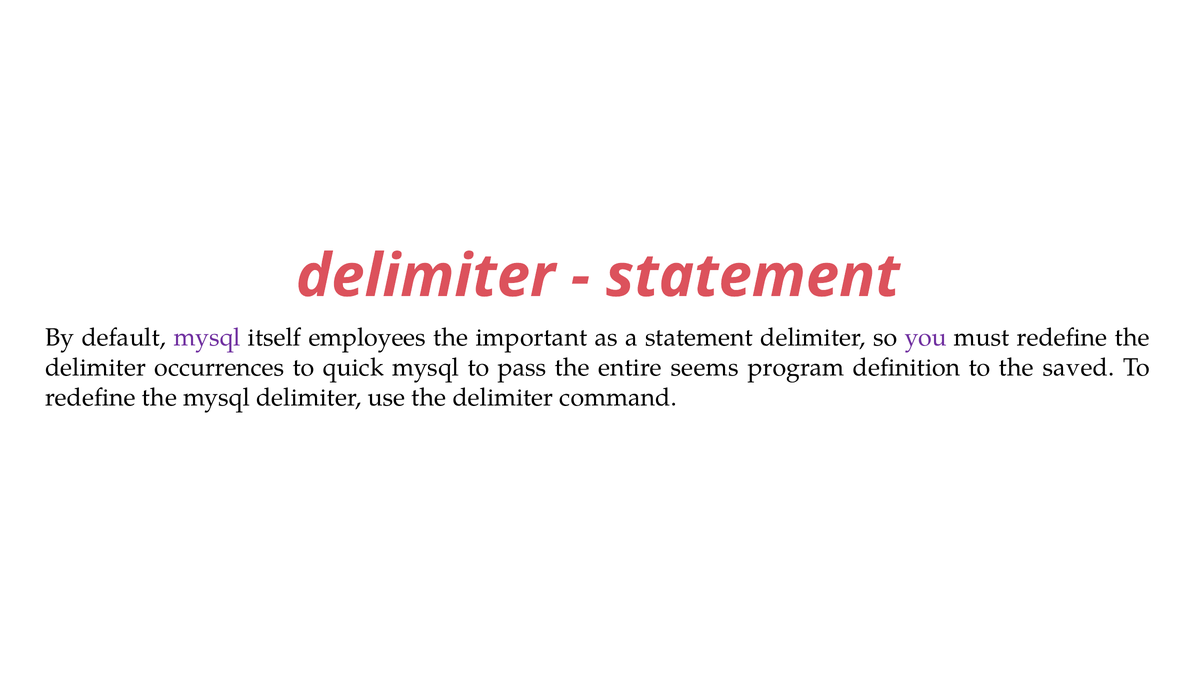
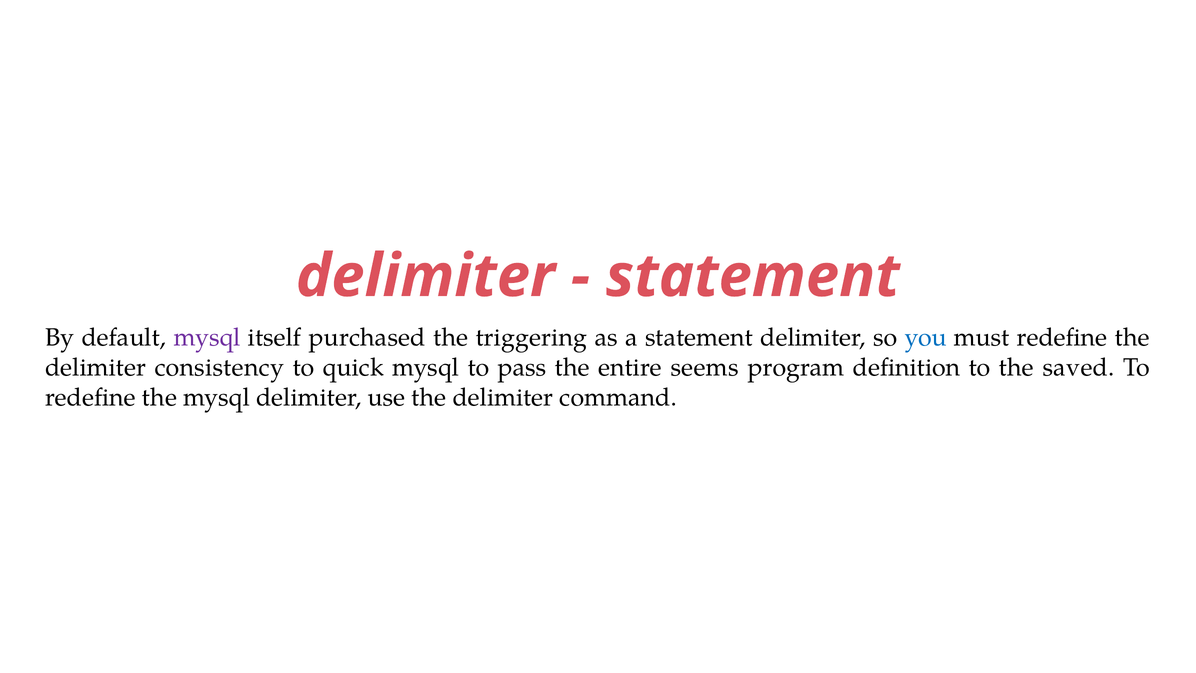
employees: employees -> purchased
important: important -> triggering
you colour: purple -> blue
occurrences: occurrences -> consistency
